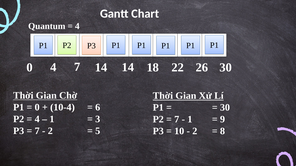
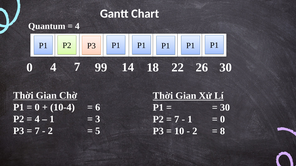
7 14: 14 -> 99
9 at (223, 120): 9 -> 0
